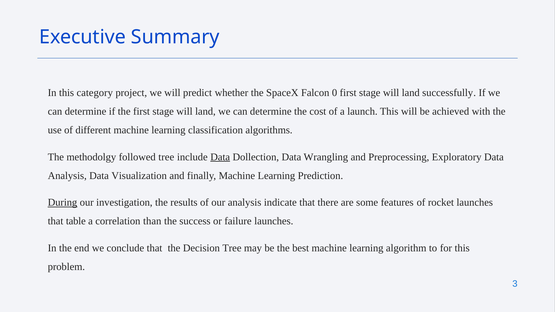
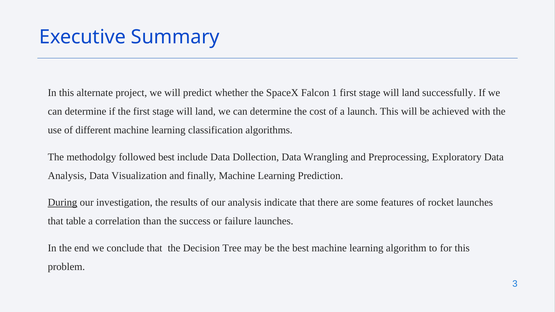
category: category -> alternate
0: 0 -> 1
followed tree: tree -> best
Data at (220, 157) underline: present -> none
